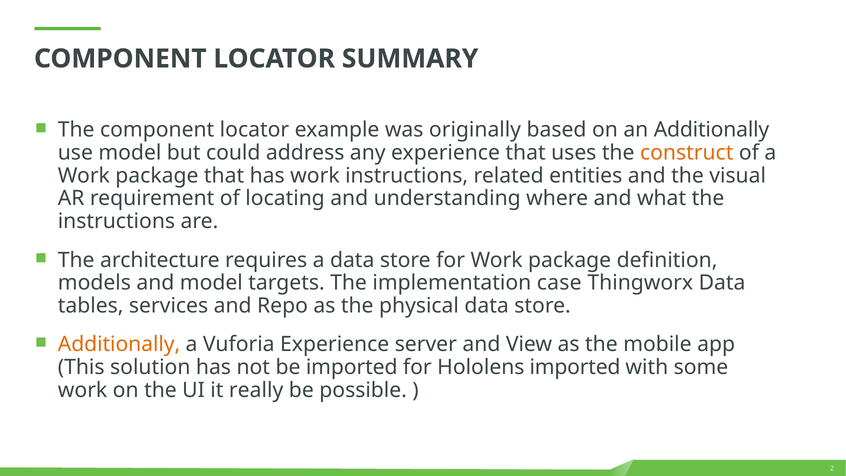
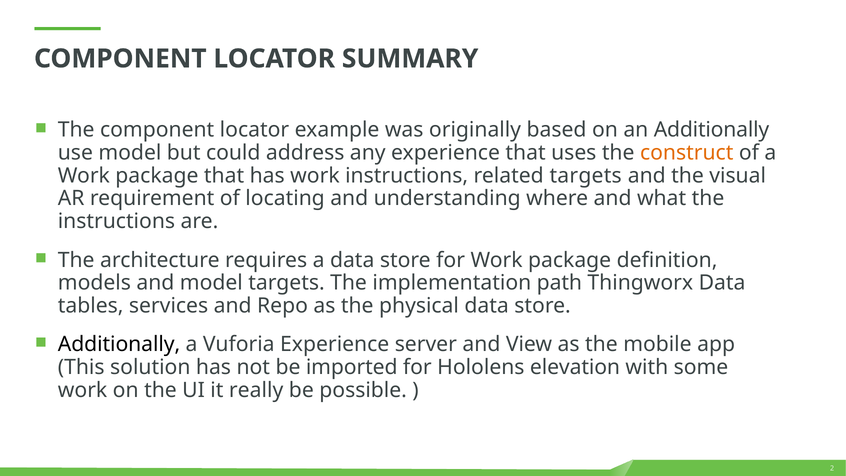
related entities: entities -> targets
case: case -> path
Additionally at (119, 344) colour: orange -> black
Hololens imported: imported -> elevation
